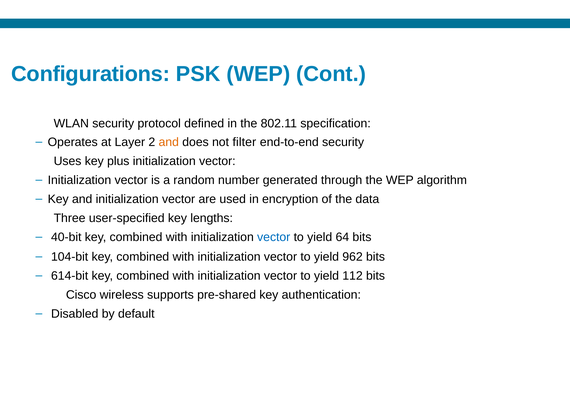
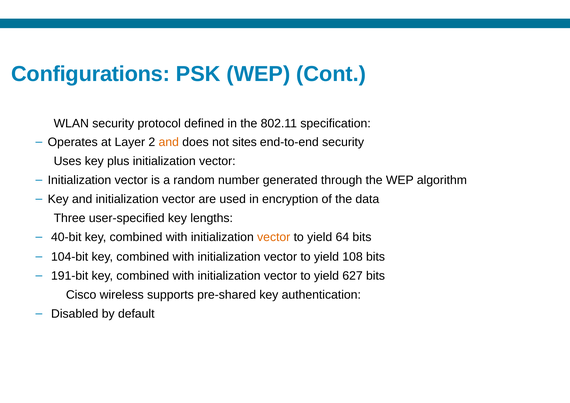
filter: filter -> sites
vector at (274, 237) colour: blue -> orange
962: 962 -> 108
614-bit: 614-bit -> 191-bit
112: 112 -> 627
